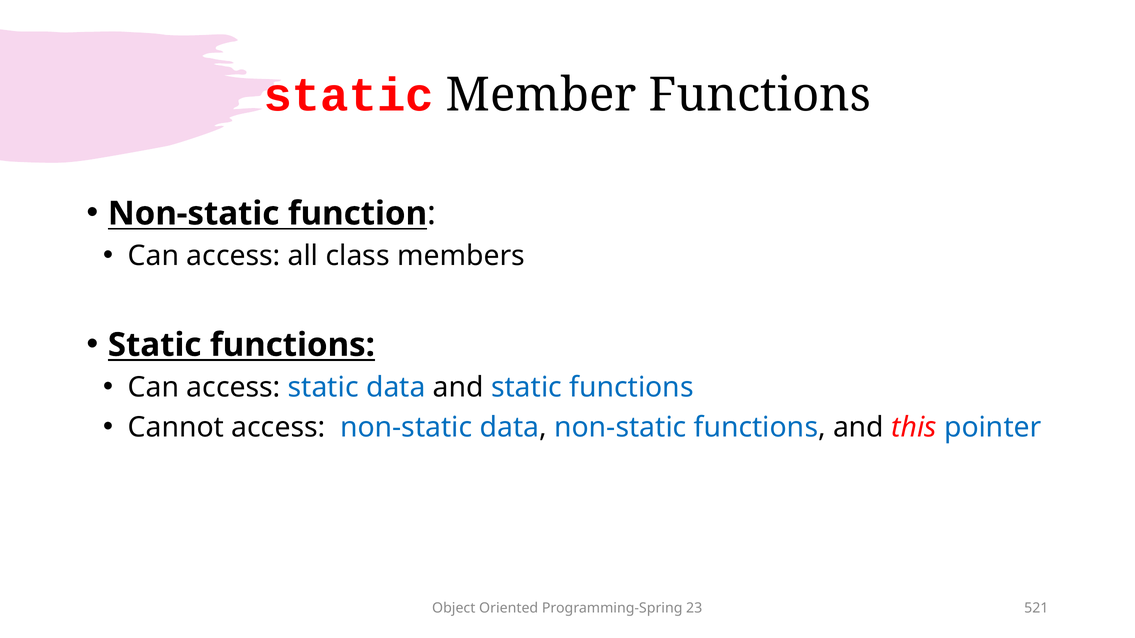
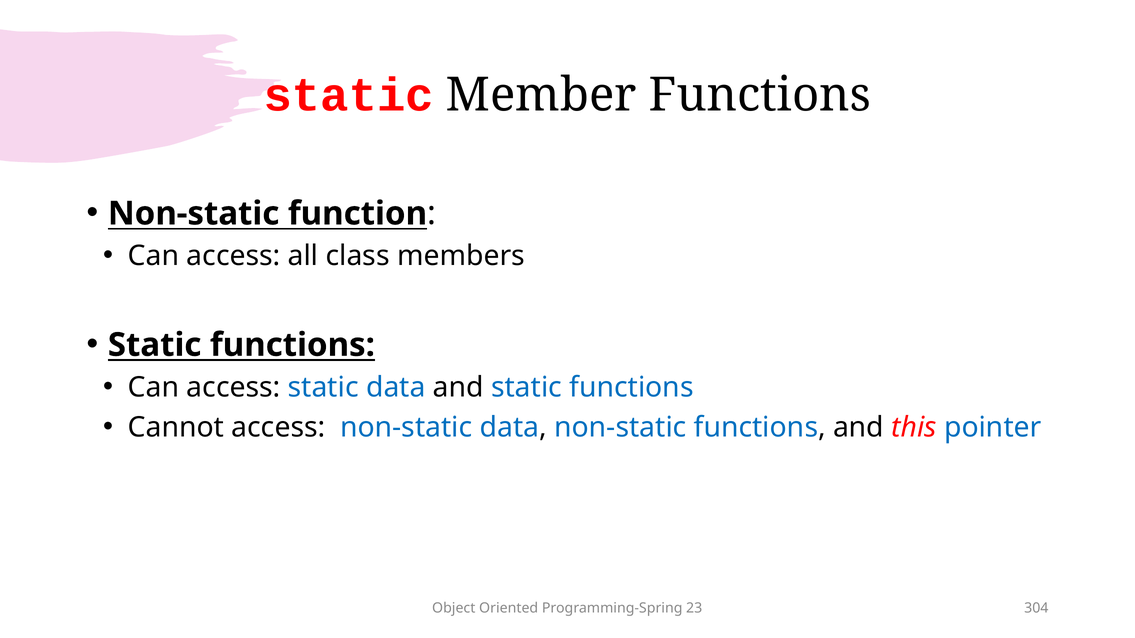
521: 521 -> 304
